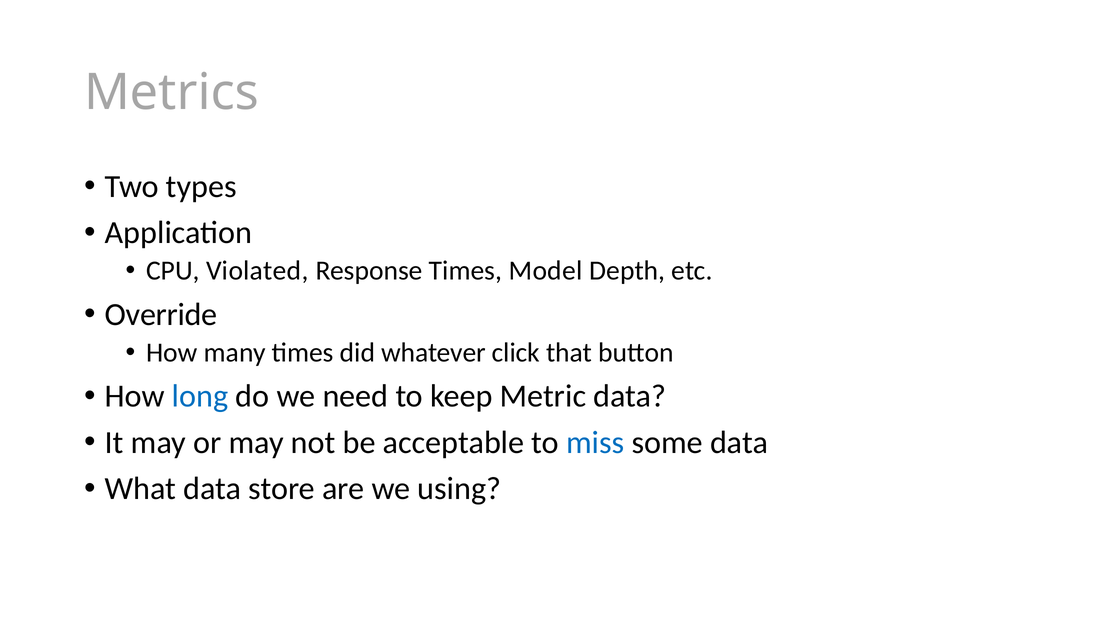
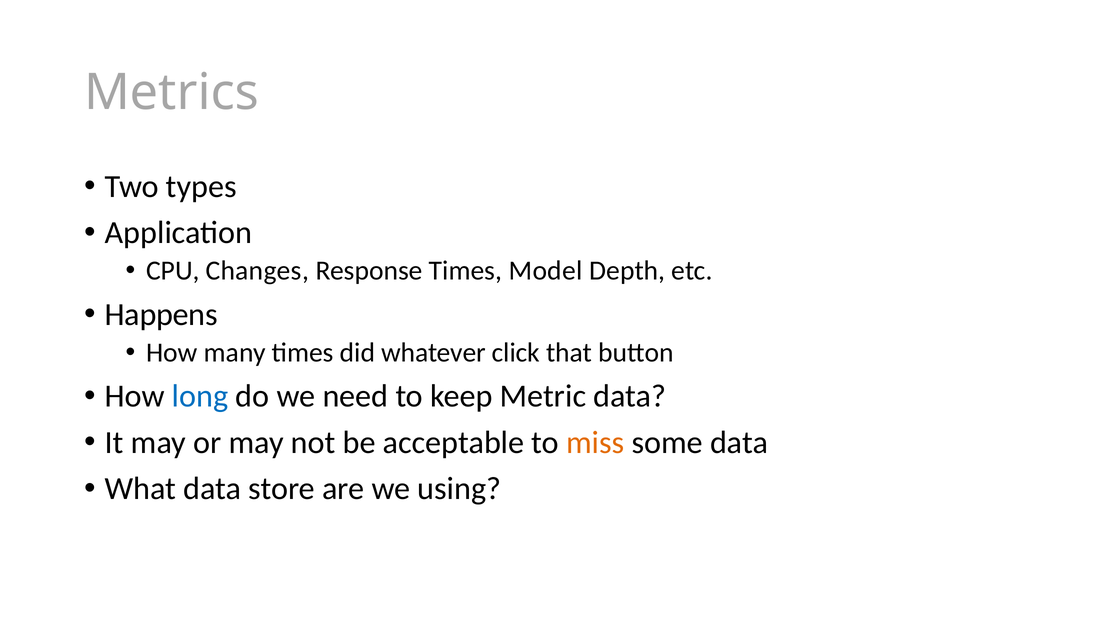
Violated: Violated -> Changes
Override: Override -> Happens
miss colour: blue -> orange
